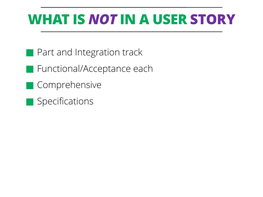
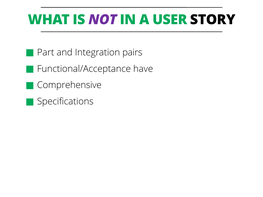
STORY colour: purple -> black
track: track -> pairs
each: each -> have
